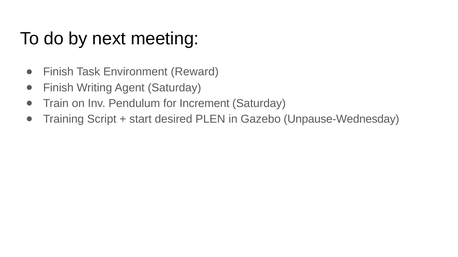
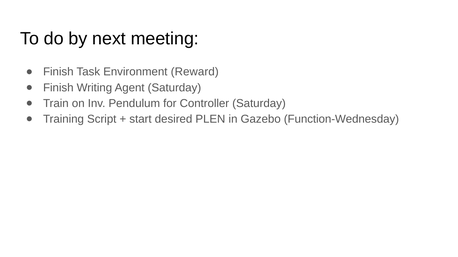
Increment: Increment -> Controller
Unpause-Wednesday: Unpause-Wednesday -> Function-Wednesday
